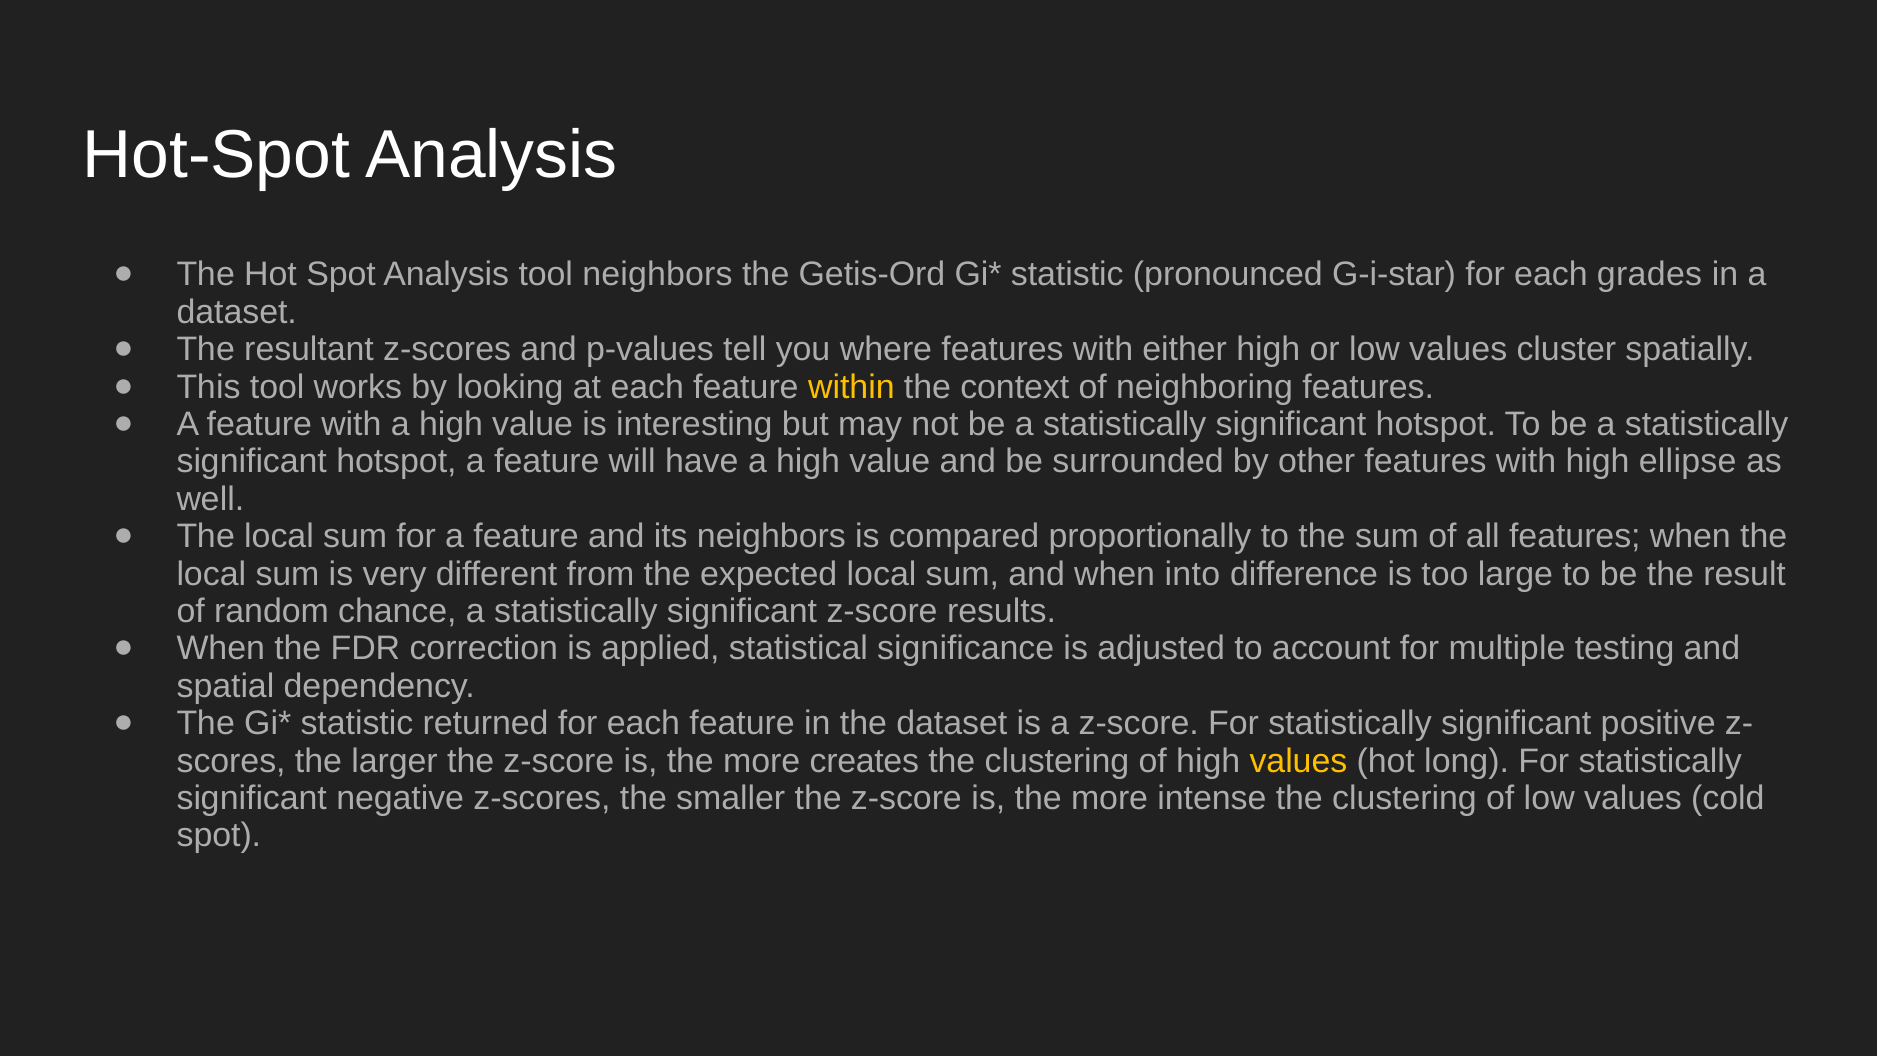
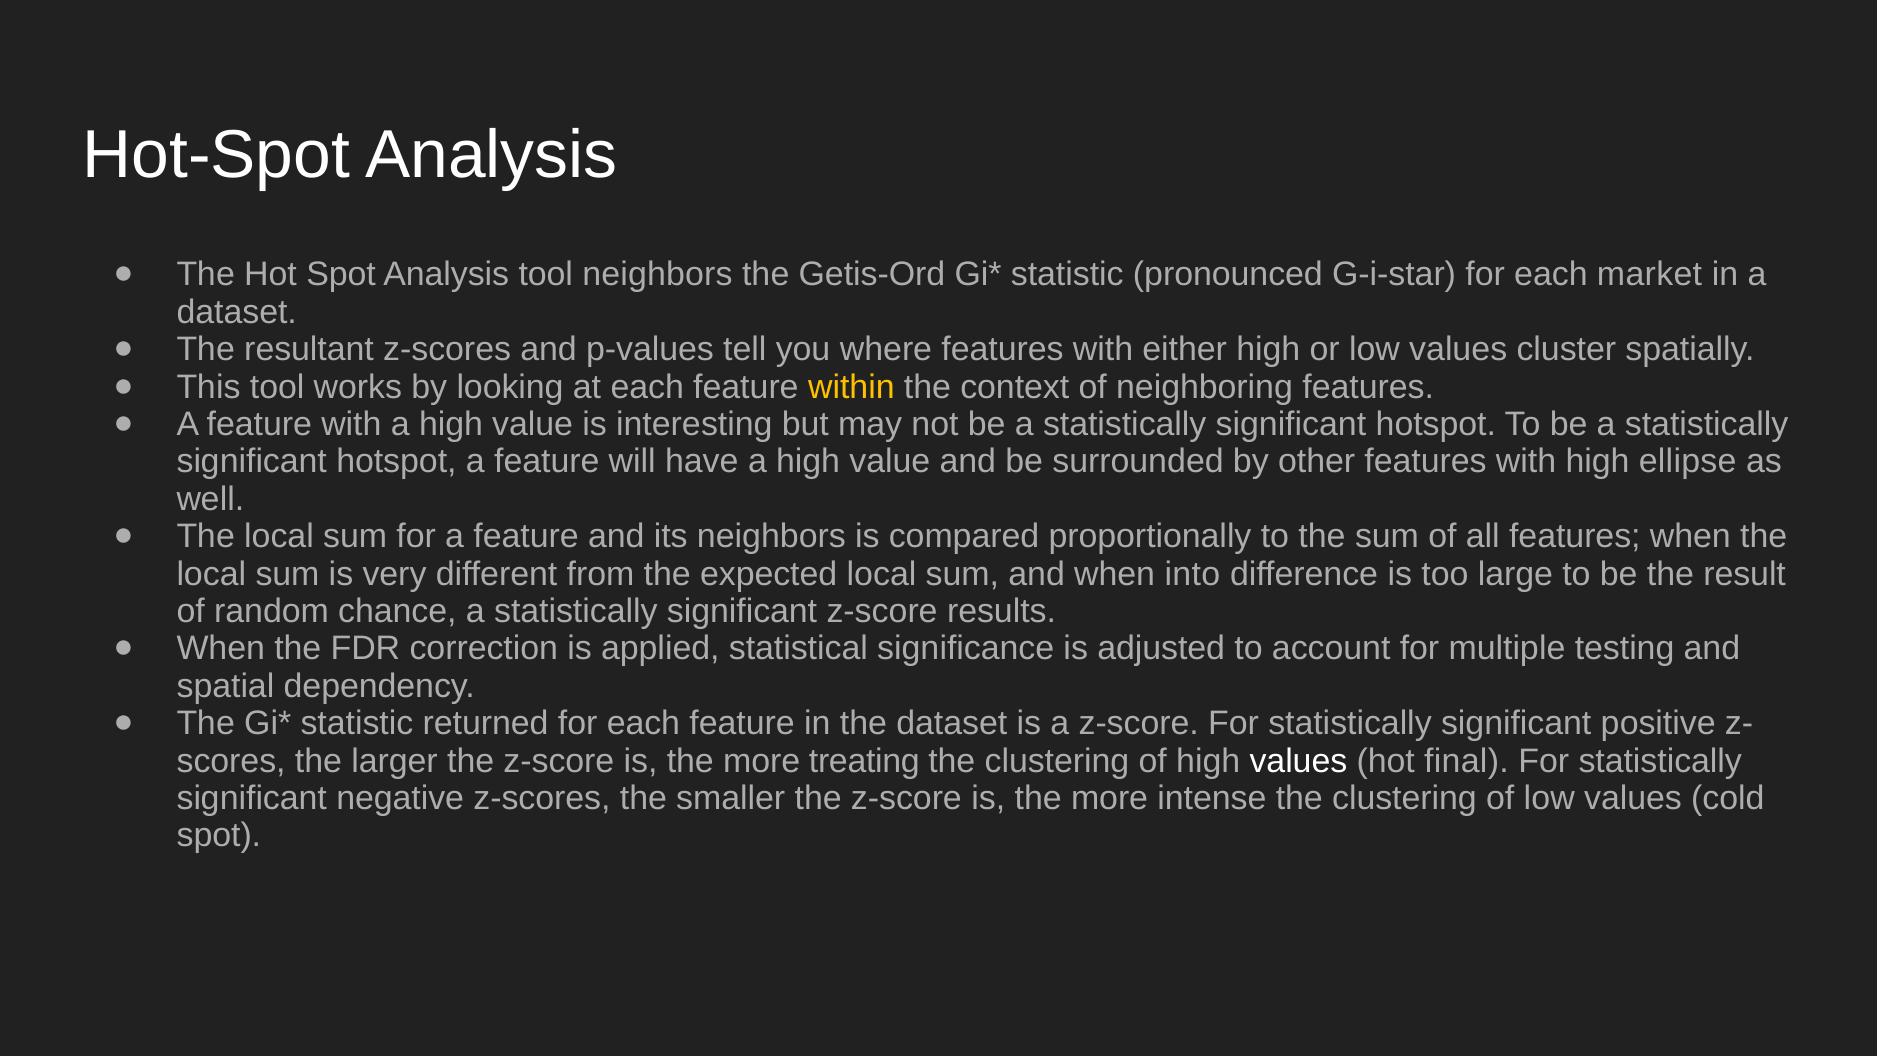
grades: grades -> market
creates: creates -> treating
values at (1298, 761) colour: yellow -> white
long: long -> final
